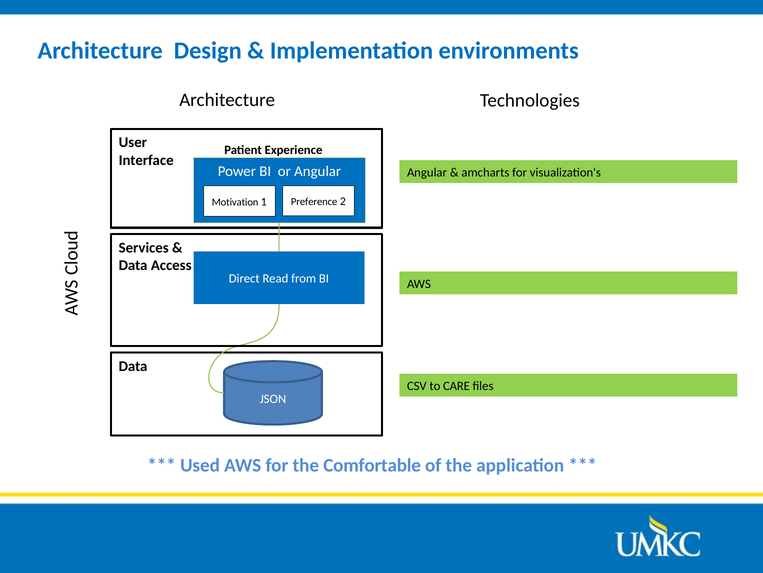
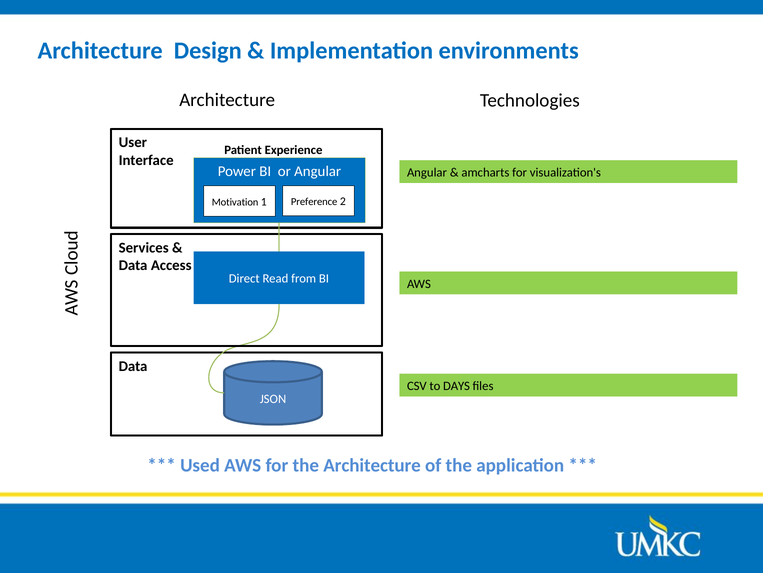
CARE: CARE -> DAYS
the Comfortable: Comfortable -> Architecture
